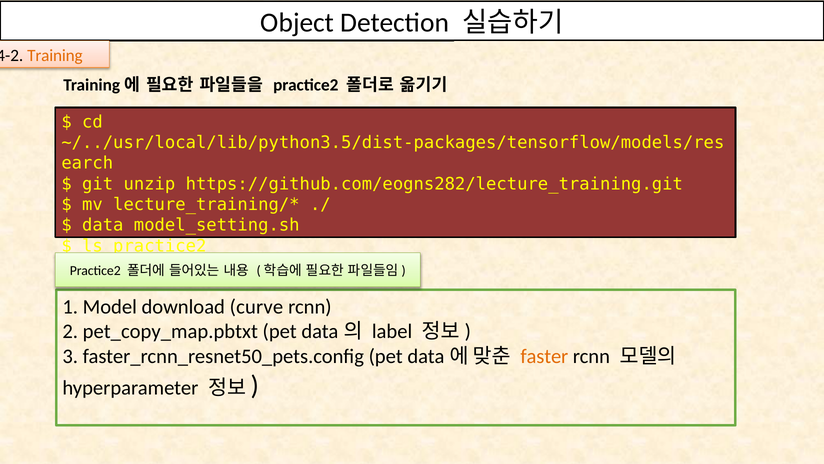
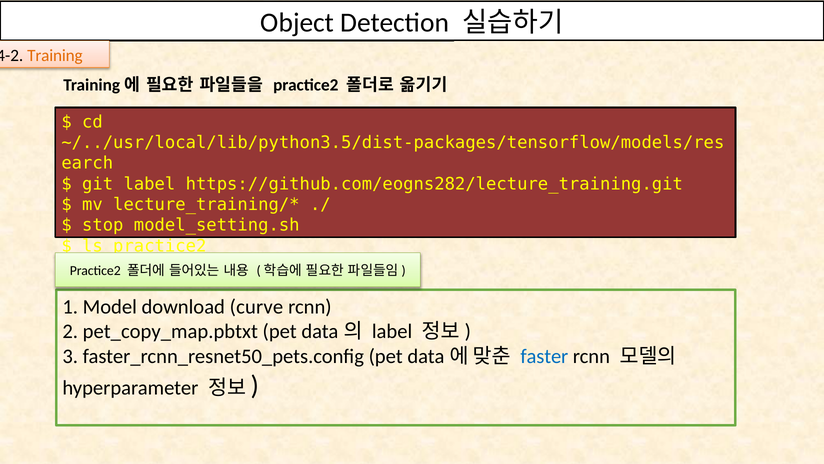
git unzip: unzip -> label
data at (103, 225): data -> stop
faster colour: orange -> blue
